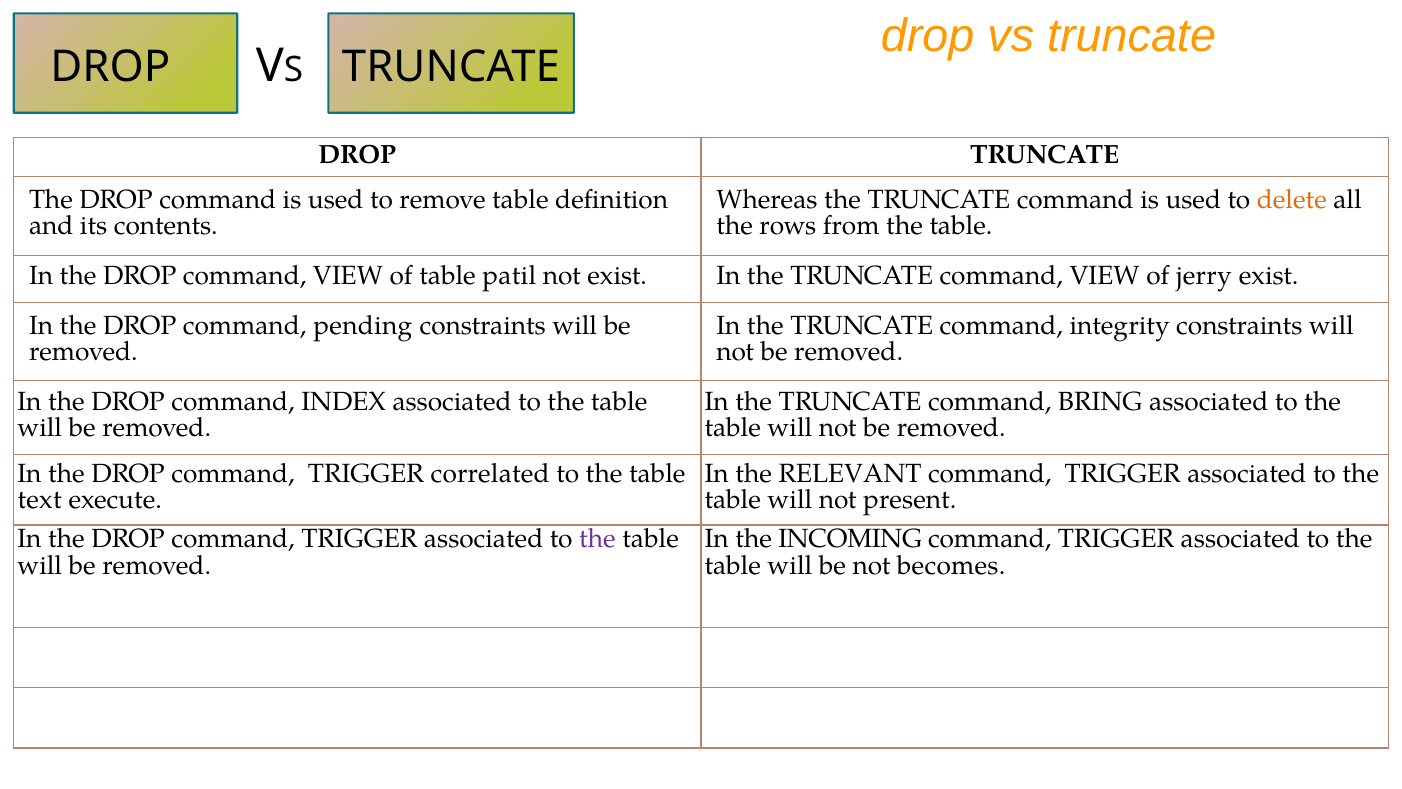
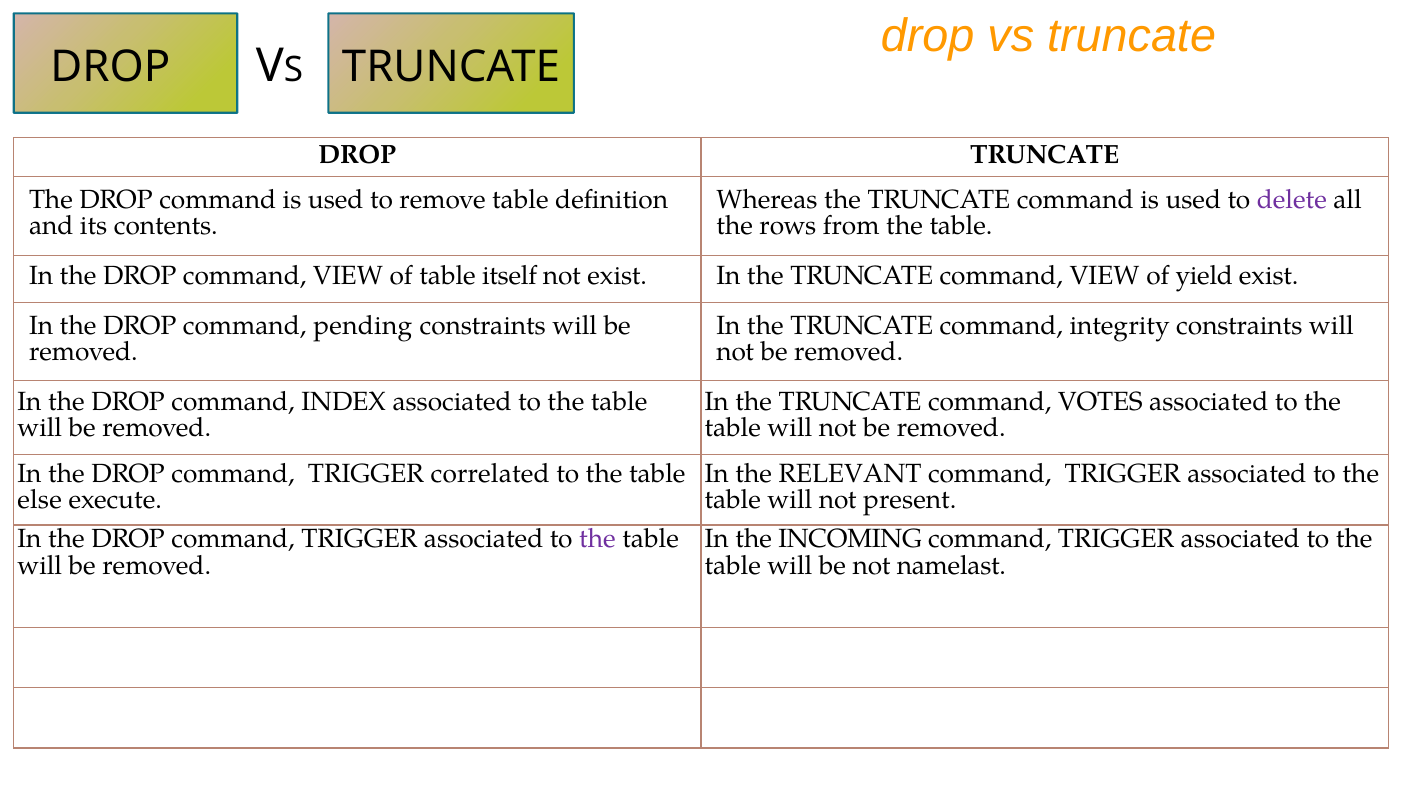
delete colour: orange -> purple
patil: patil -> itself
jerry: jerry -> yield
BRING: BRING -> VOTES
text: text -> else
becomes: becomes -> namelast
